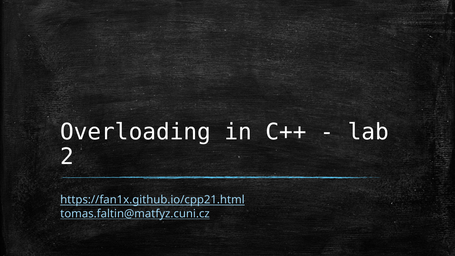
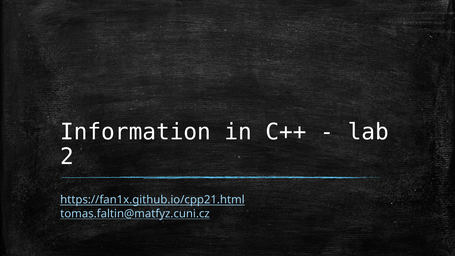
Overloading: Overloading -> Information
